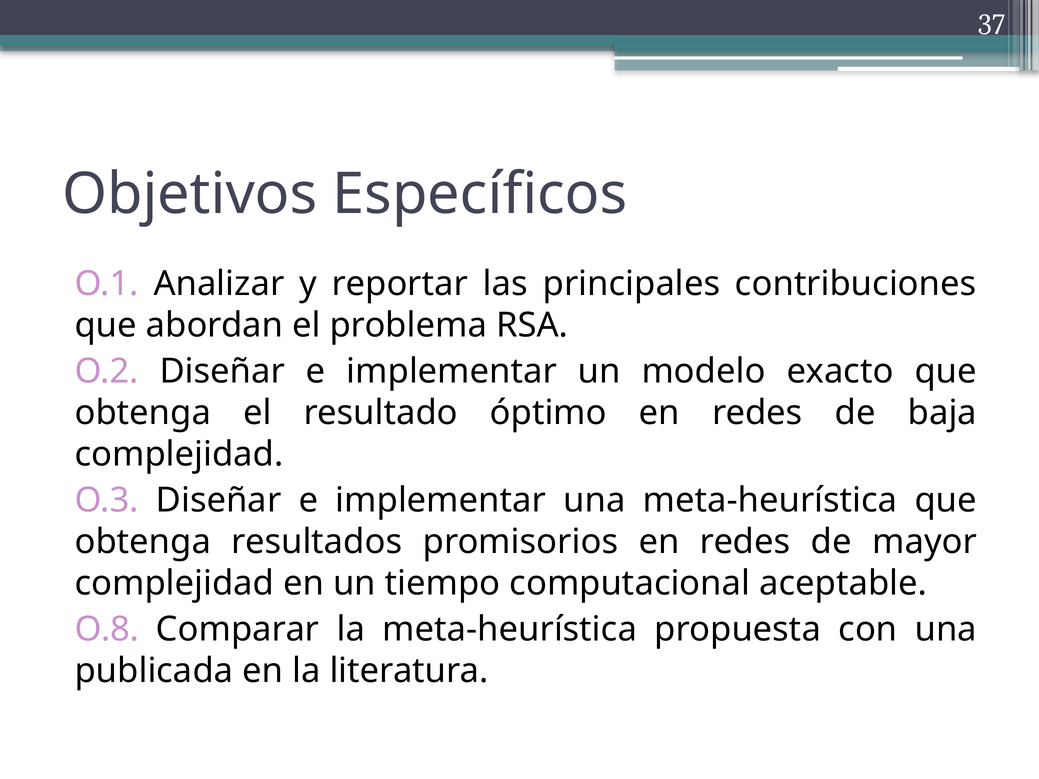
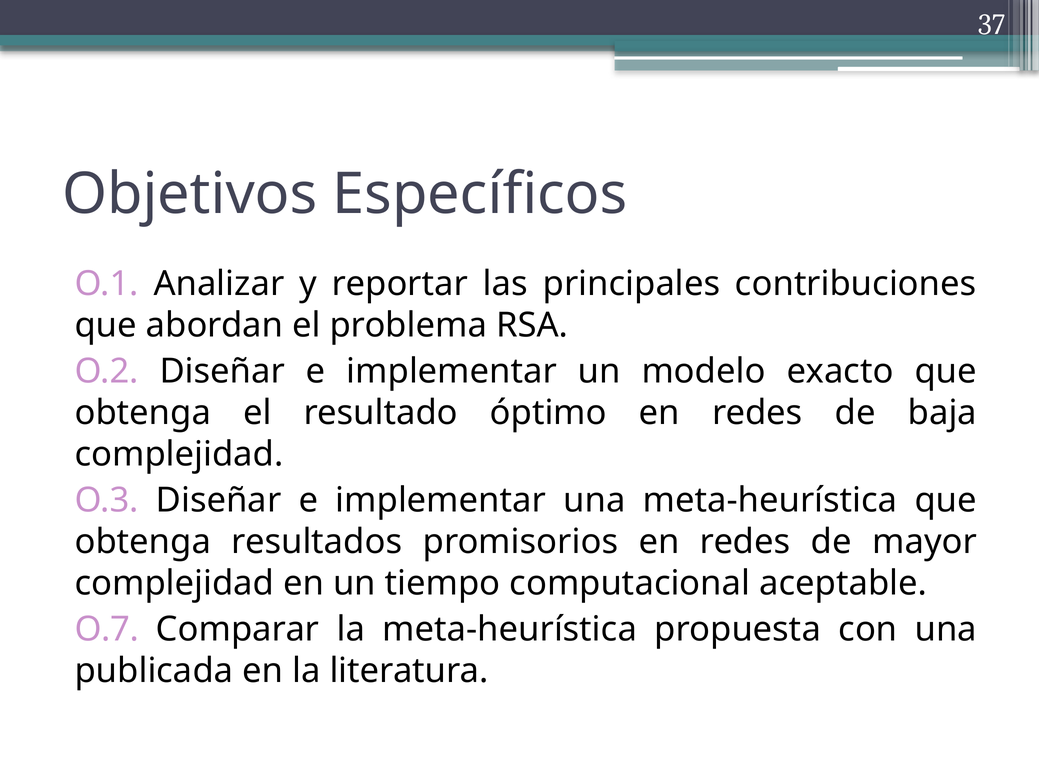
O.8: O.8 -> O.7
